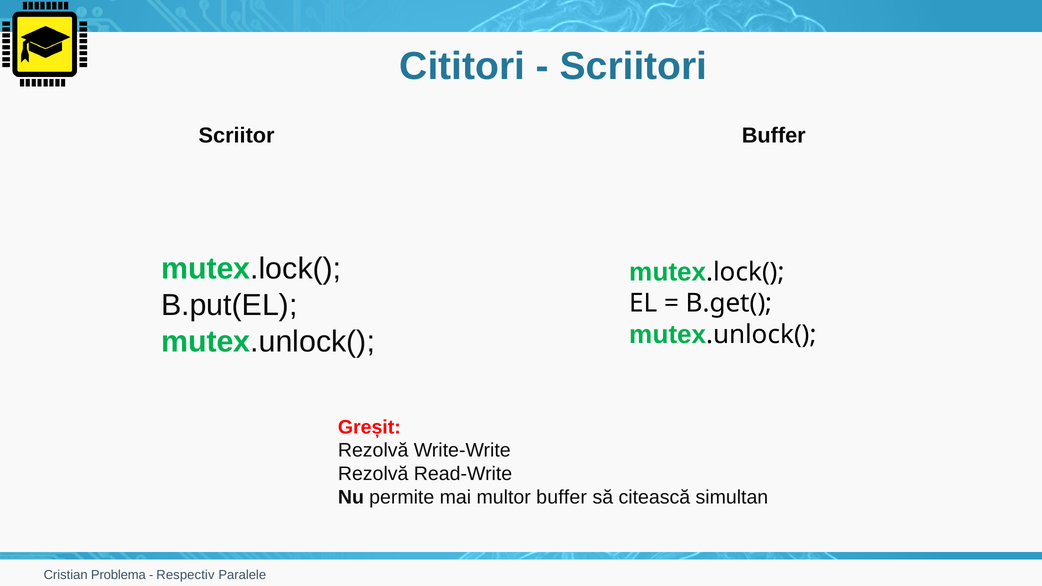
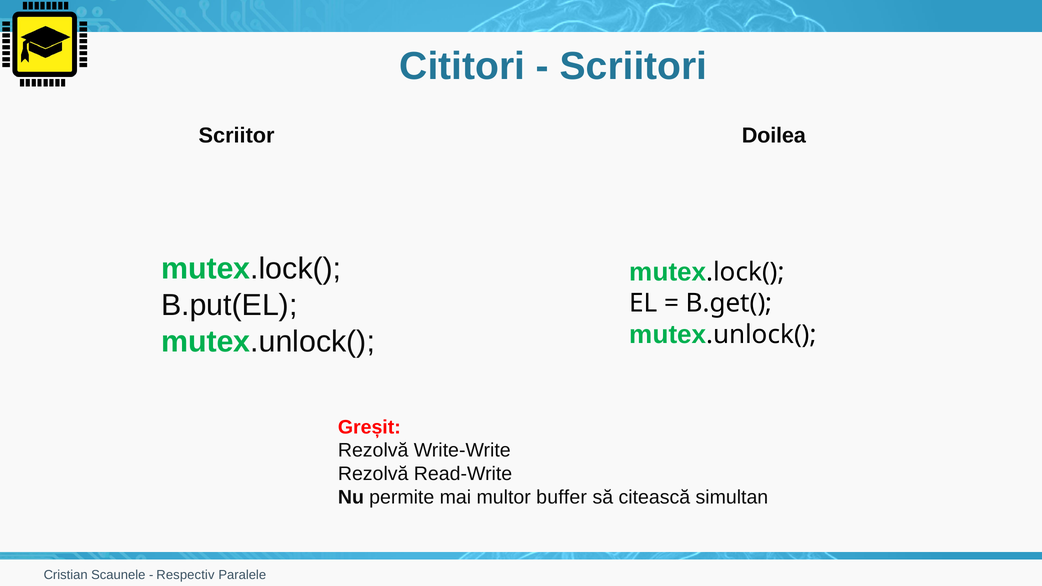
Scriitor Buffer: Buffer -> Doilea
Problema: Problema -> Scaunele
